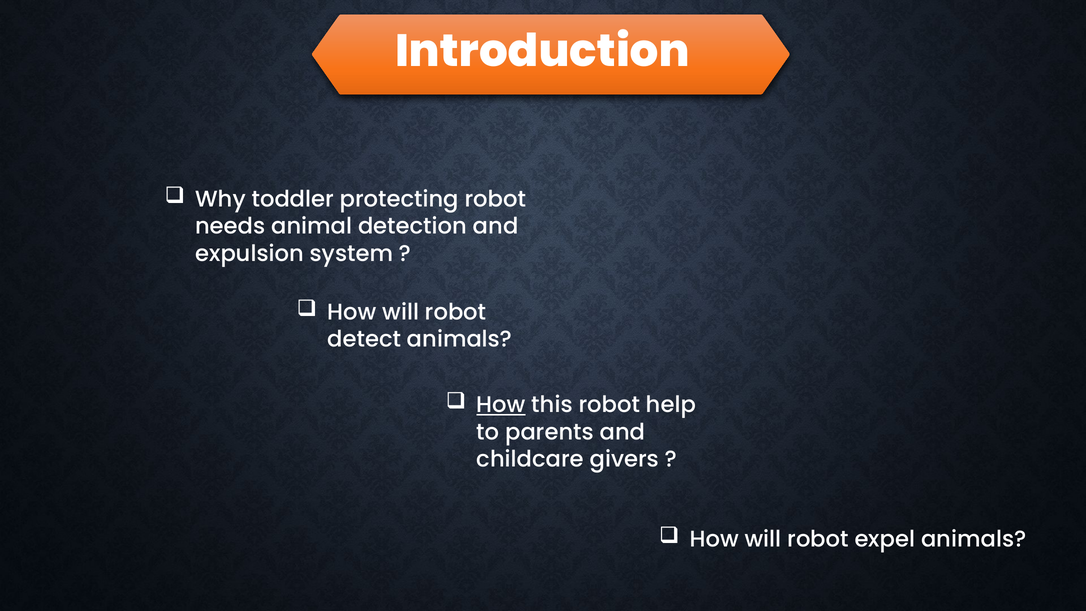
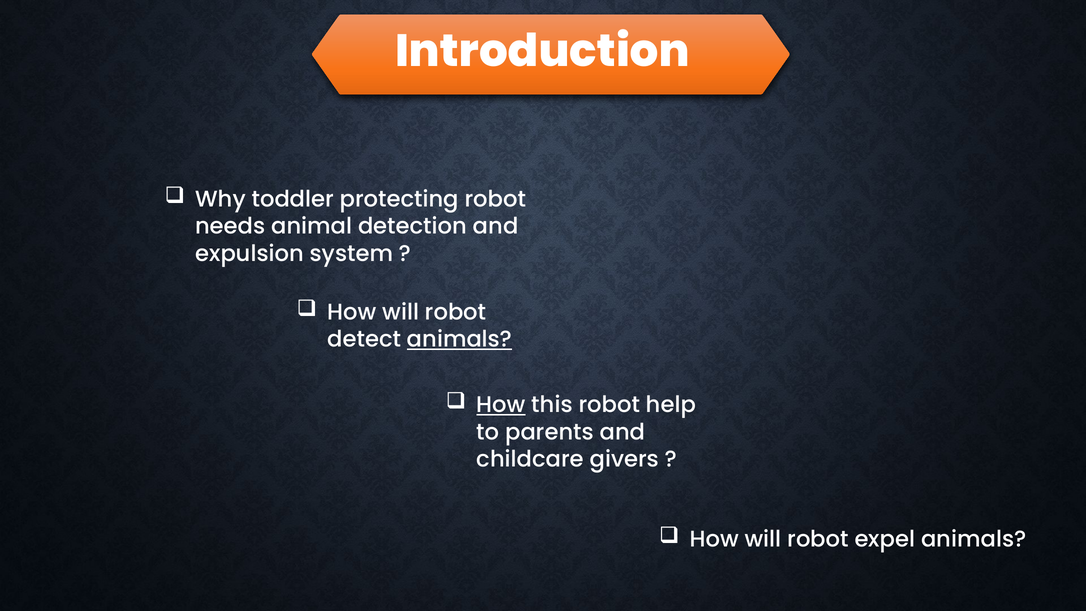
animals at (460, 339) underline: none -> present
